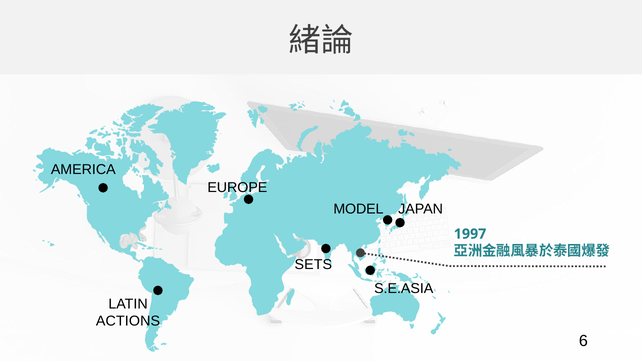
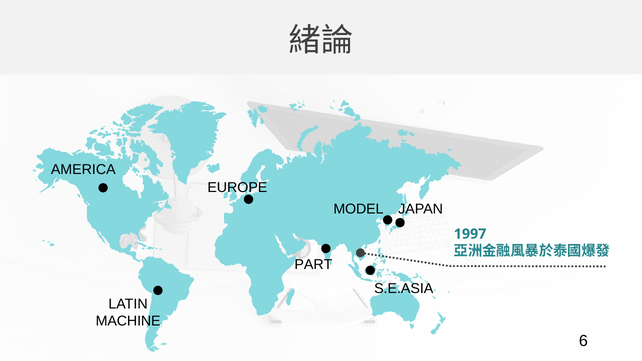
SETS: SETS -> PART
ACTIONS: ACTIONS -> MACHINE
